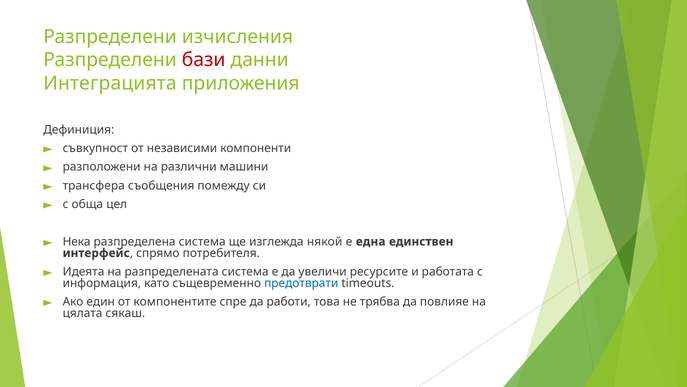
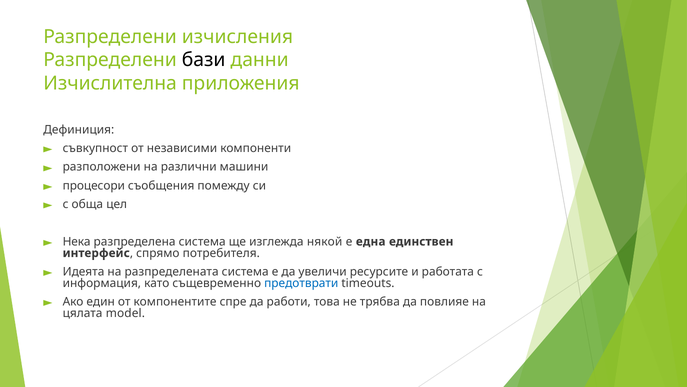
бази colour: red -> black
Интеграцията: Интеграцията -> Изчислителна
трансфера: трансфера -> процесори
сякаш: сякаш -> model
